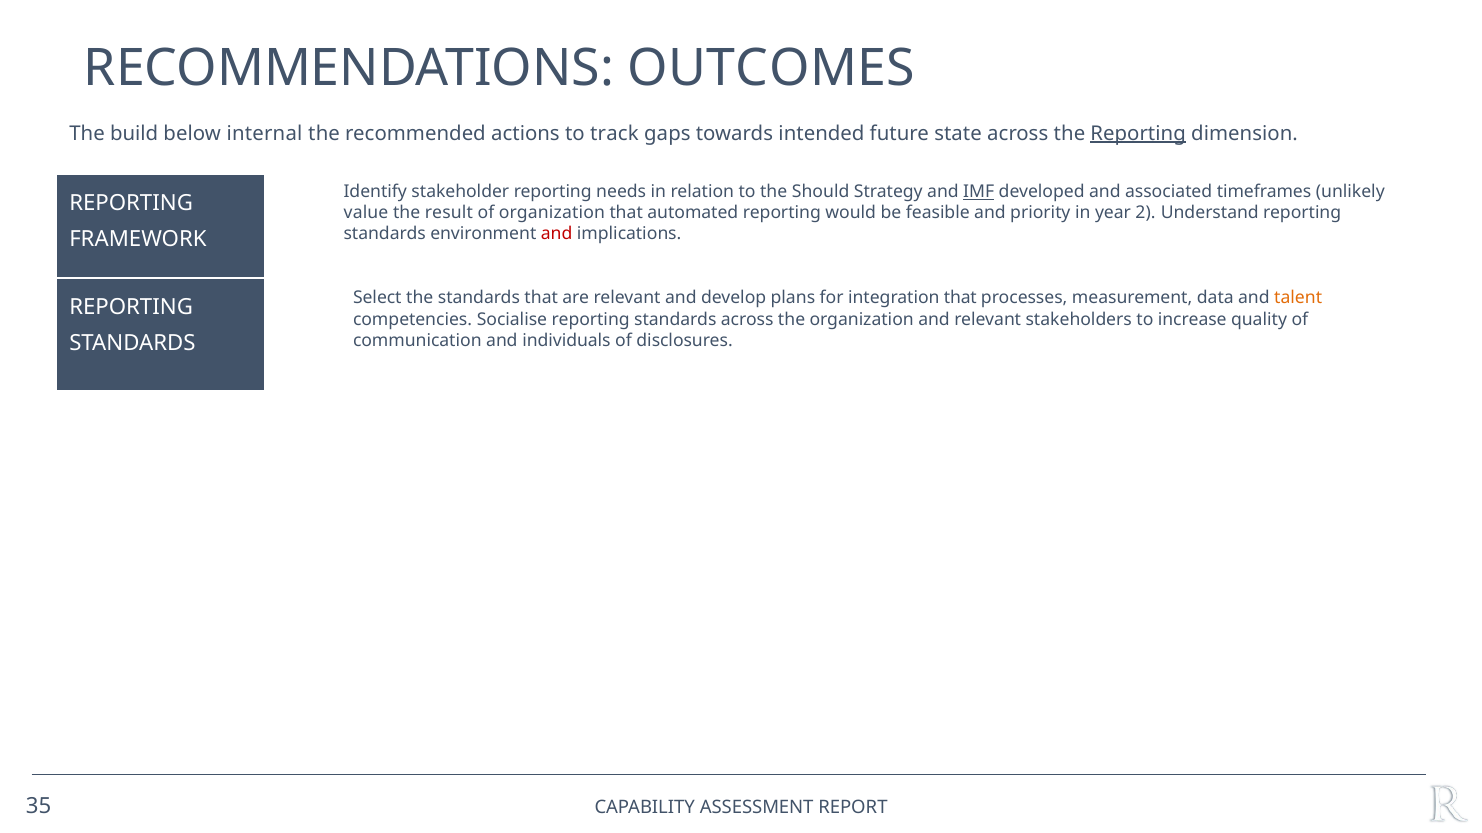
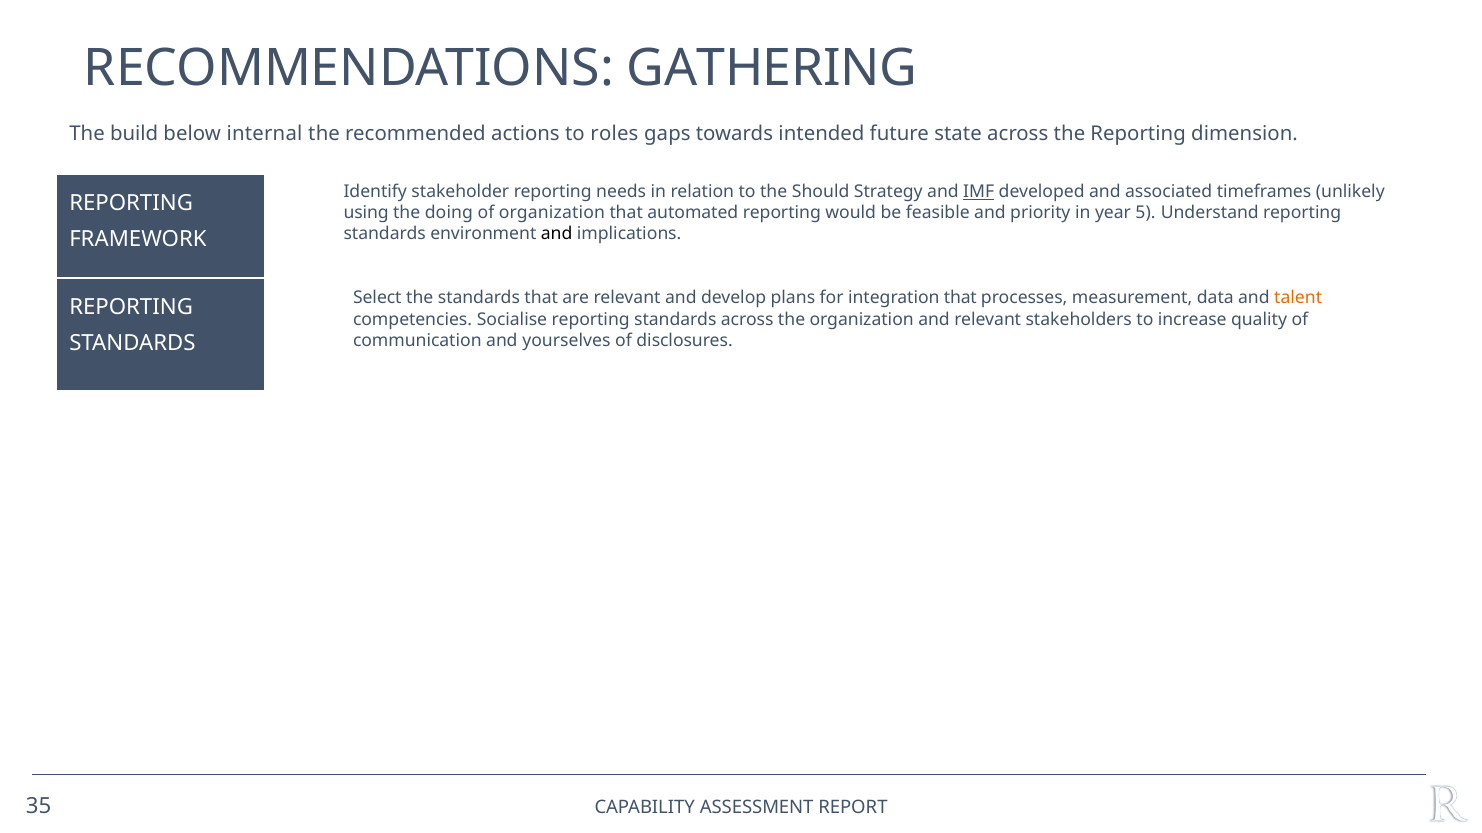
OUTCOMES: OUTCOMES -> GATHERING
track: track -> roles
Reporting at (1138, 133) underline: present -> none
value: value -> using
result: result -> doing
2: 2 -> 5
and at (557, 234) colour: red -> black
individuals: individuals -> yourselves
